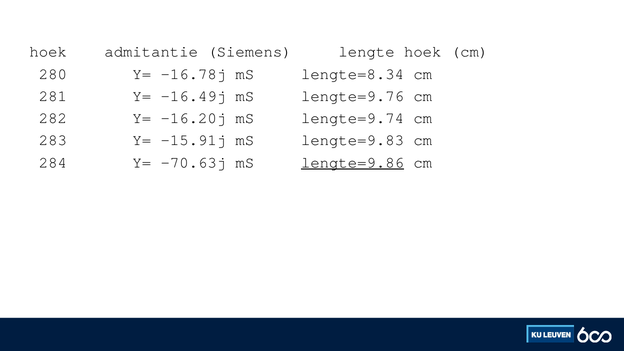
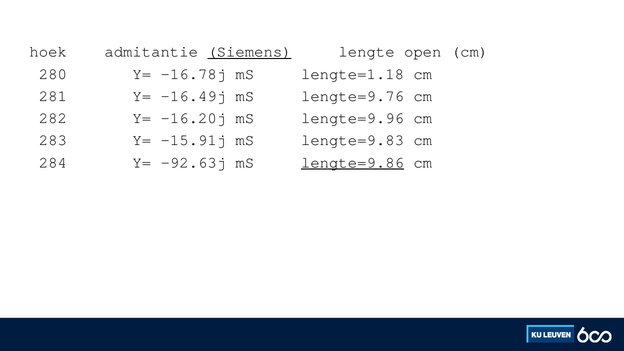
Siemens underline: none -> present
lengte hoek: hoek -> open
lengte=8.34: lengte=8.34 -> lengte=1.18
lengte=9.74: lengte=9.74 -> lengte=9.96
-70.63j: -70.63j -> -92.63j
